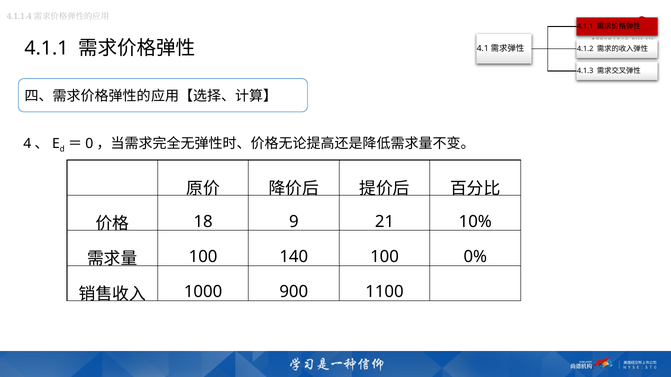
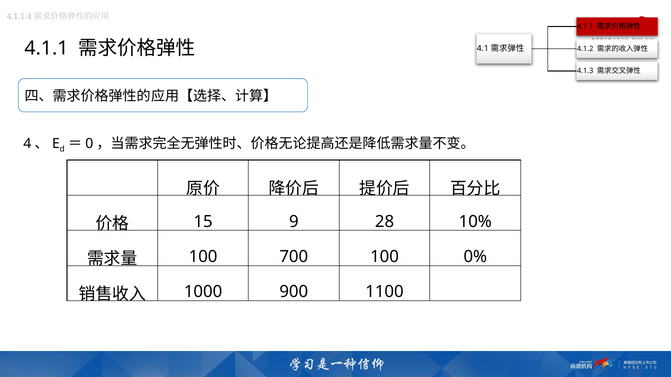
18: 18 -> 15
21: 21 -> 28
140: 140 -> 700
